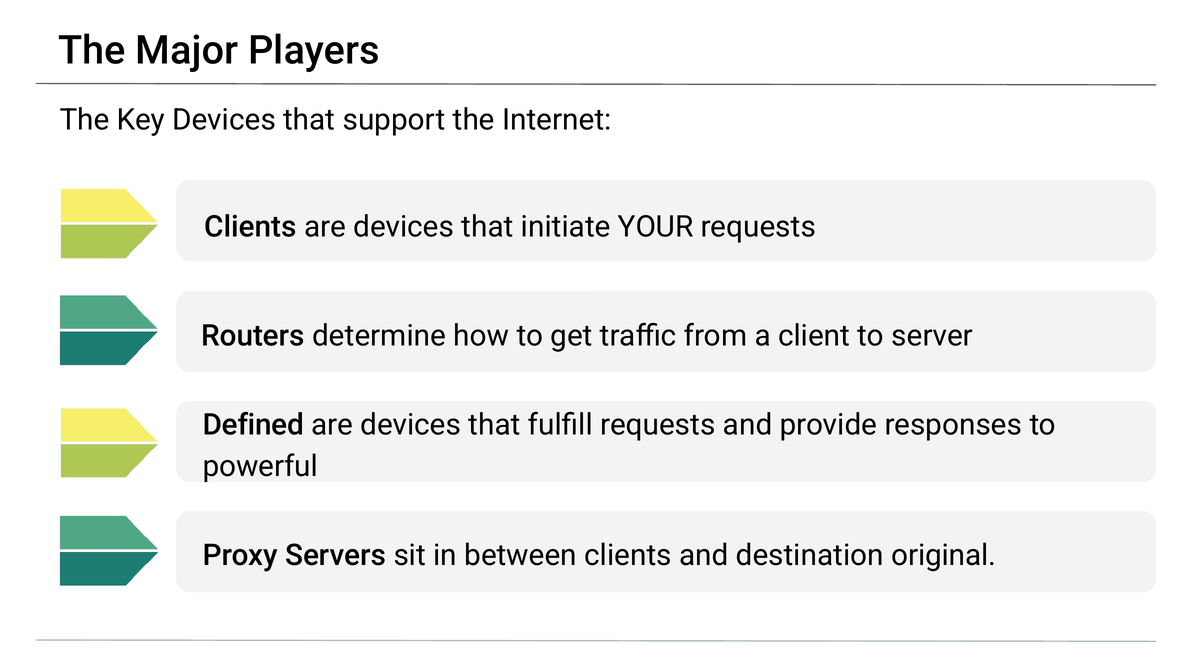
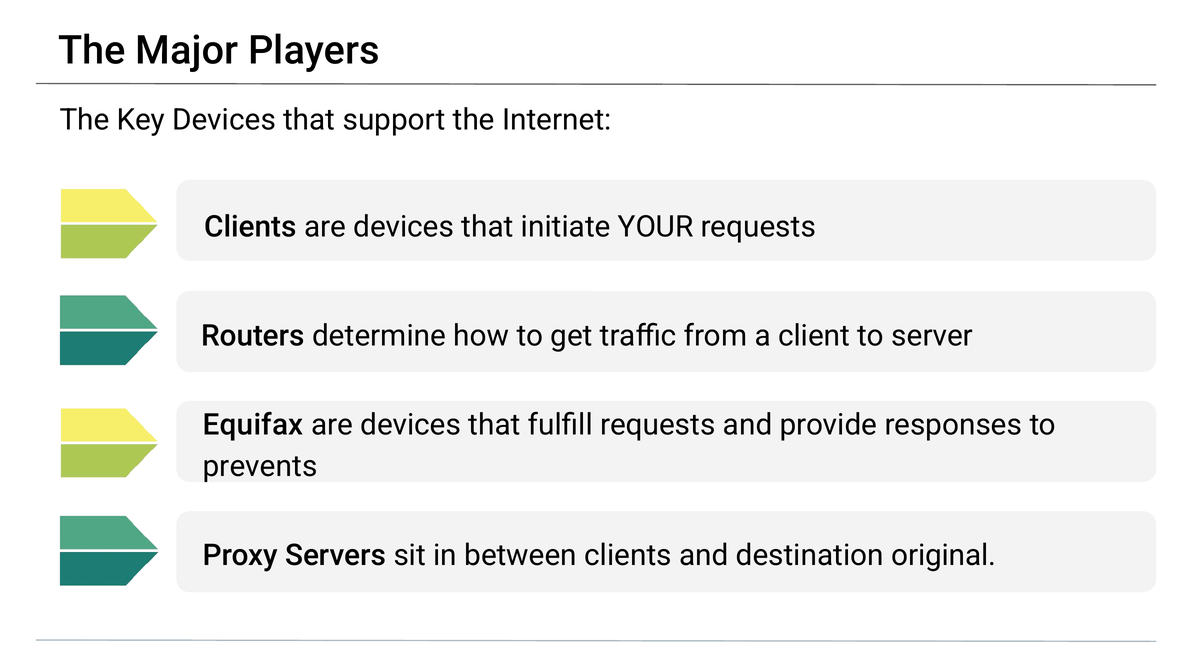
Defined: Defined -> Equifax
powerful: powerful -> prevents
